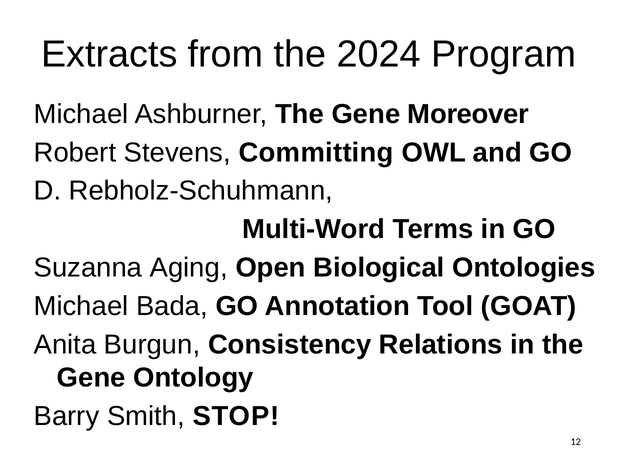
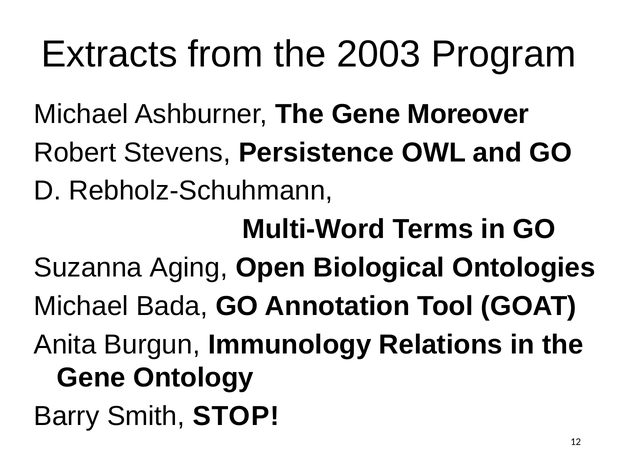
2024: 2024 -> 2003
Committing: Committing -> Persistence
Consistency: Consistency -> Immunology
